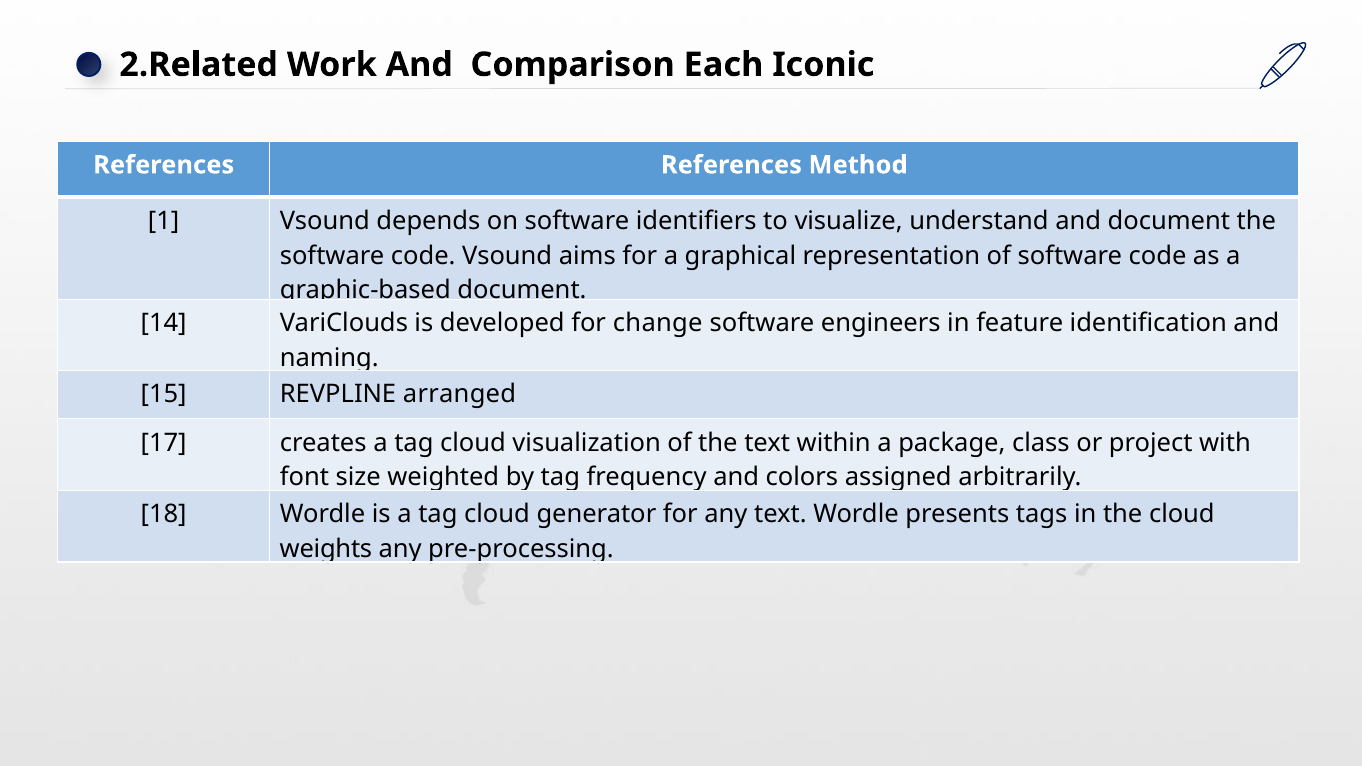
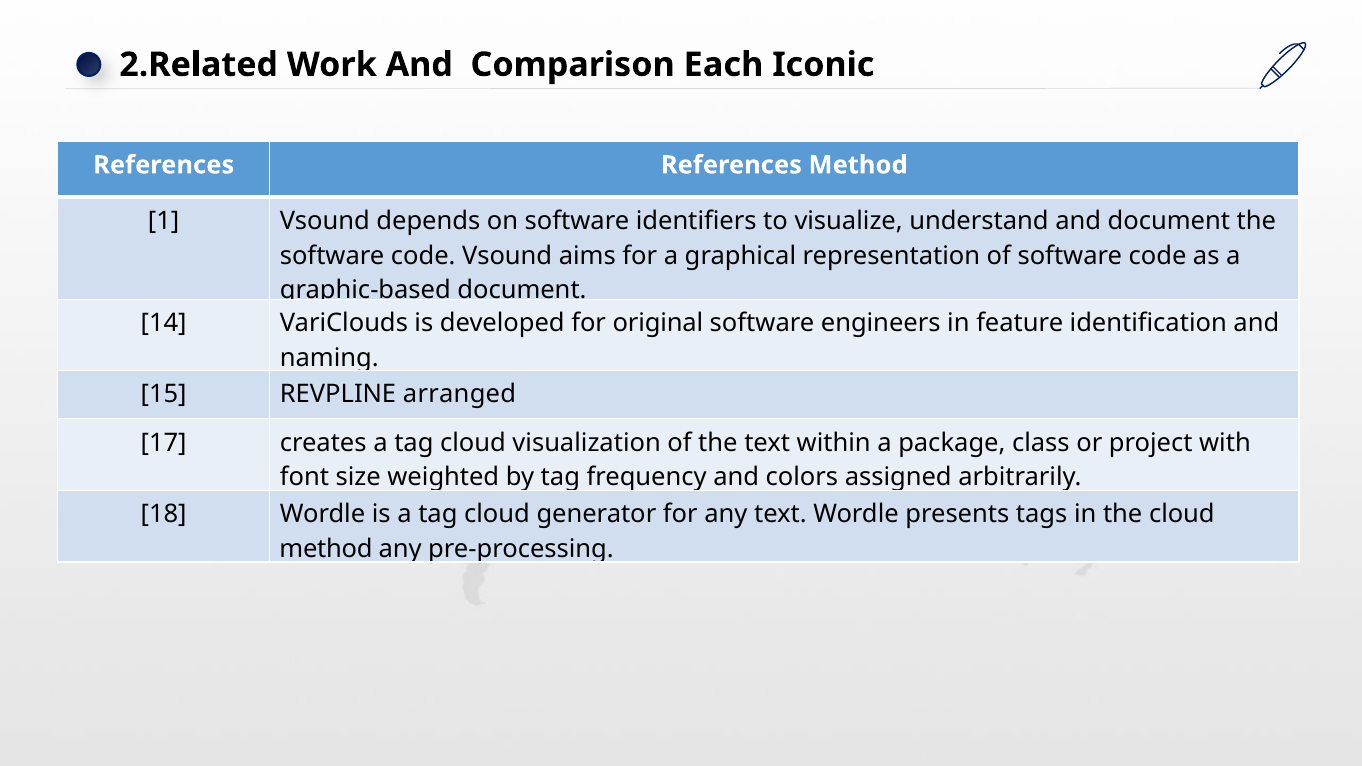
change: change -> original
weights at (326, 549): weights -> method
